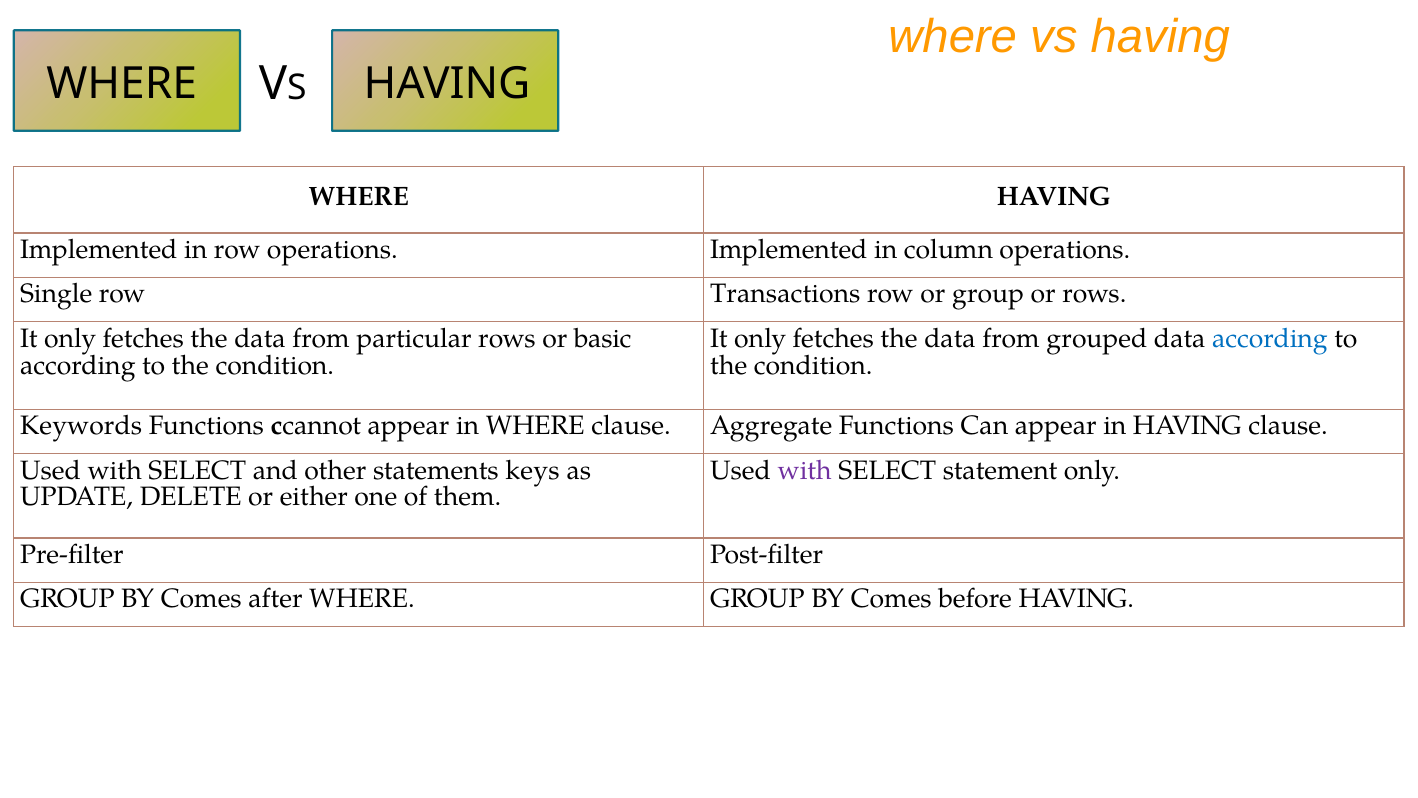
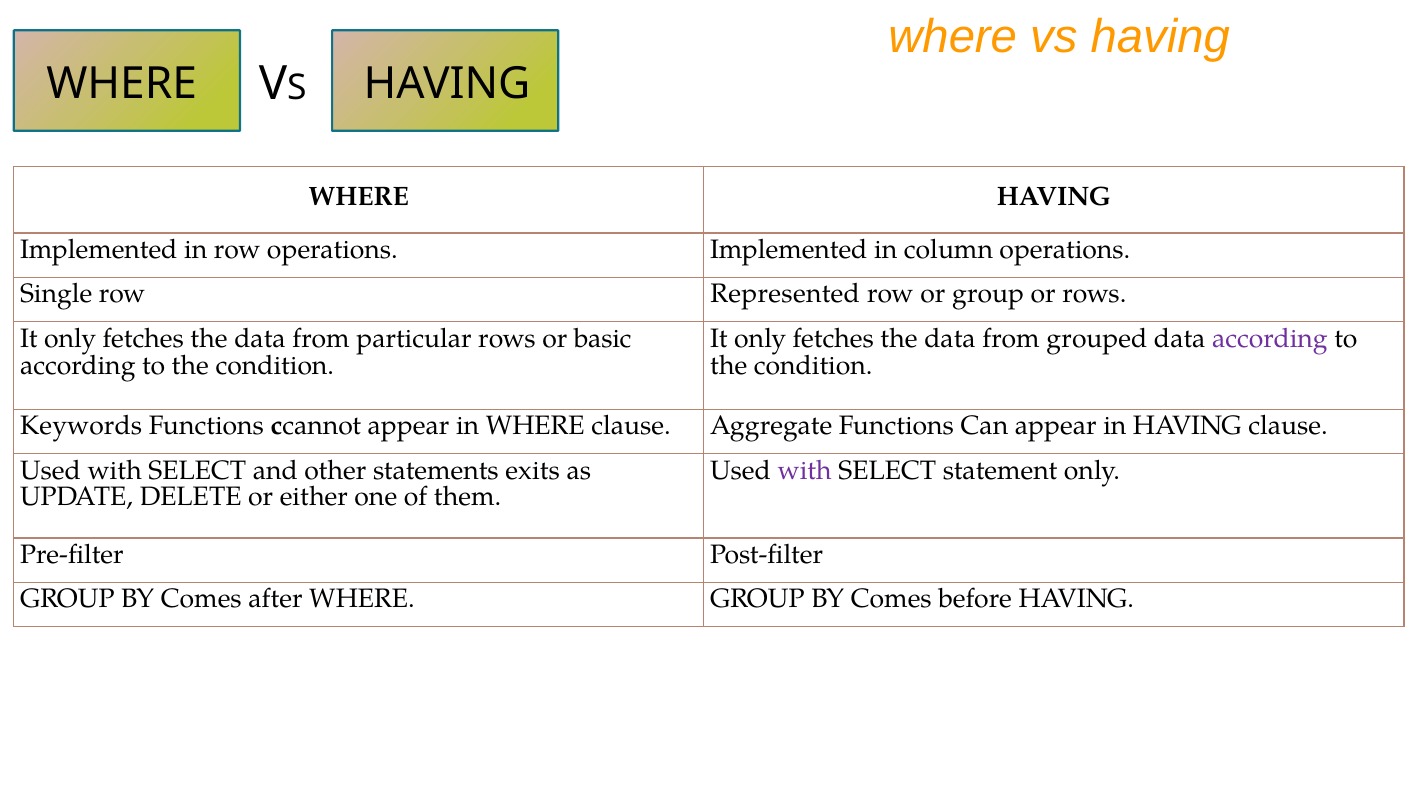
Transactions: Transactions -> Represented
according at (1270, 338) colour: blue -> purple
keys: keys -> exits
